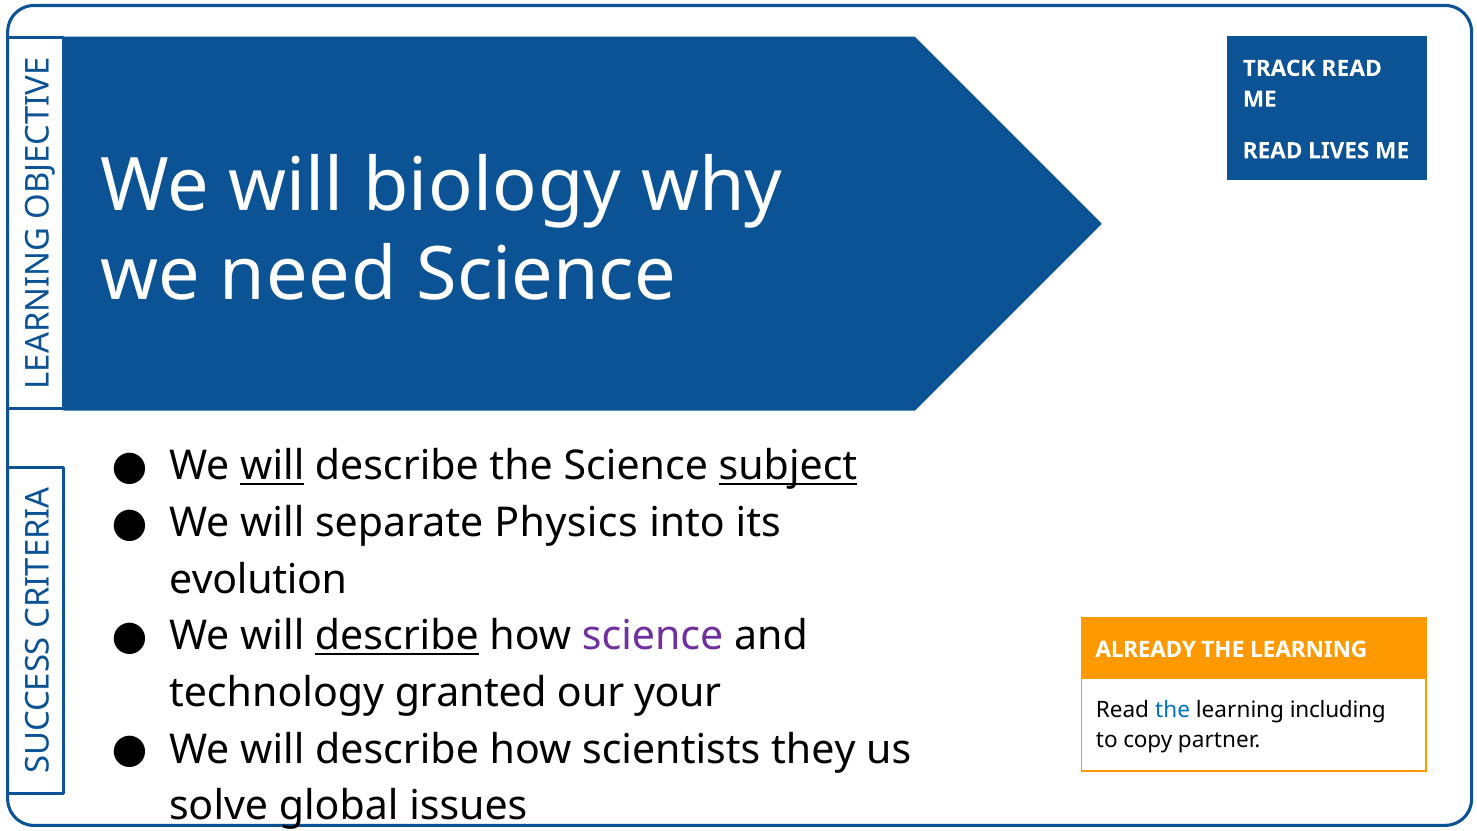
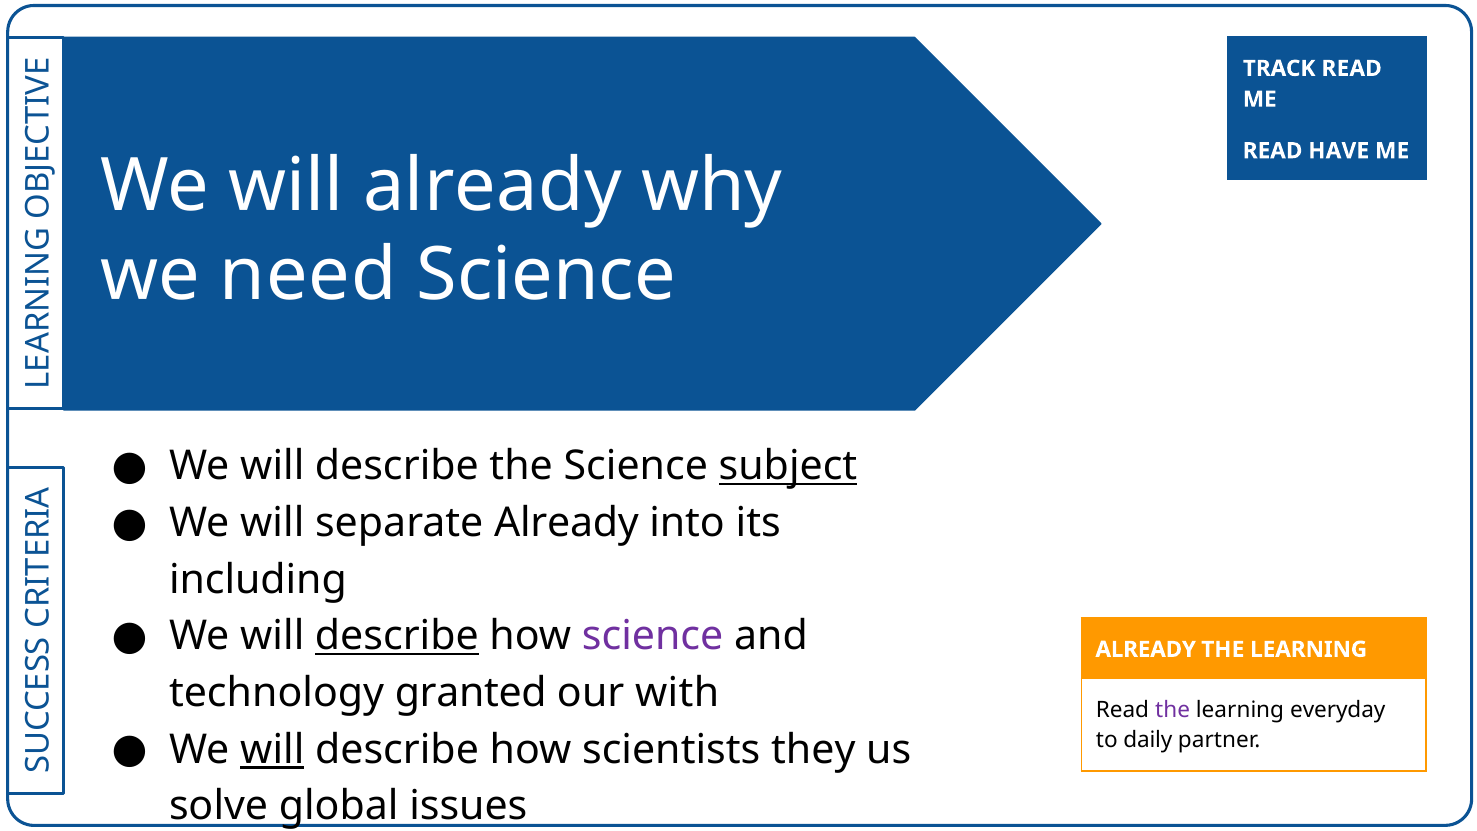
LIVES: LIVES -> HAVE
will biology: biology -> already
will at (272, 466) underline: present -> none
separate Physics: Physics -> Already
evolution: evolution -> including
your: your -> with
the at (1173, 710) colour: blue -> purple
including: including -> everyday
will at (272, 749) underline: none -> present
copy: copy -> daily
